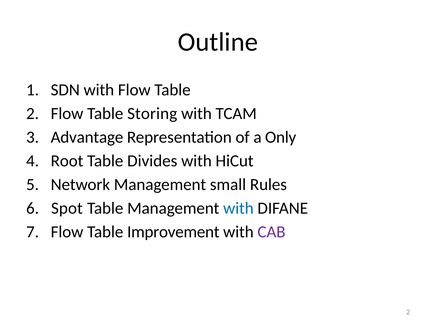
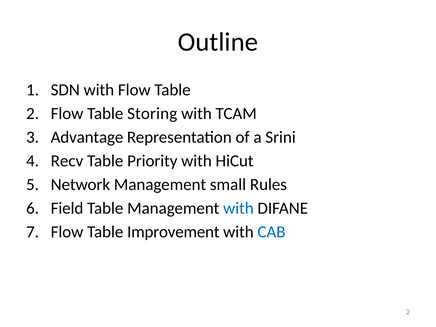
Only: Only -> Srini
Root: Root -> Recv
Divides: Divides -> Priority
Spot: Spot -> Field
CAB colour: purple -> blue
